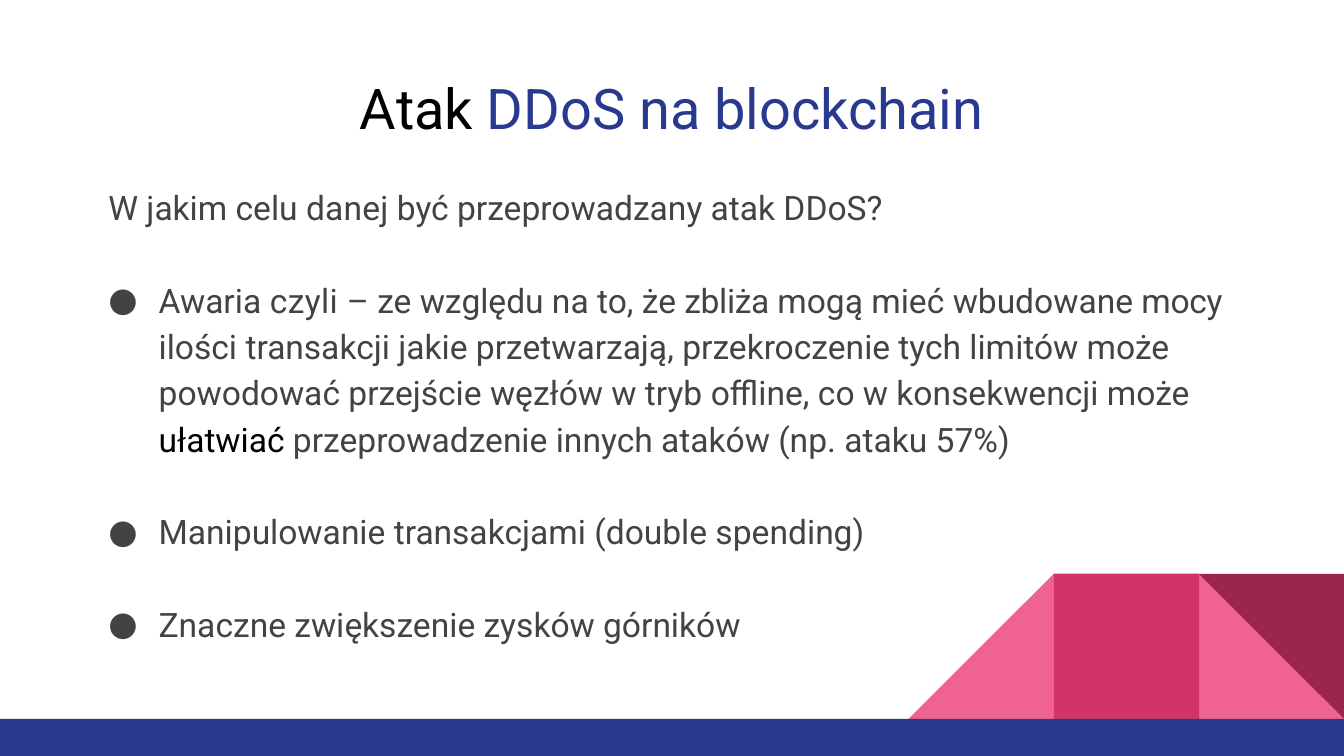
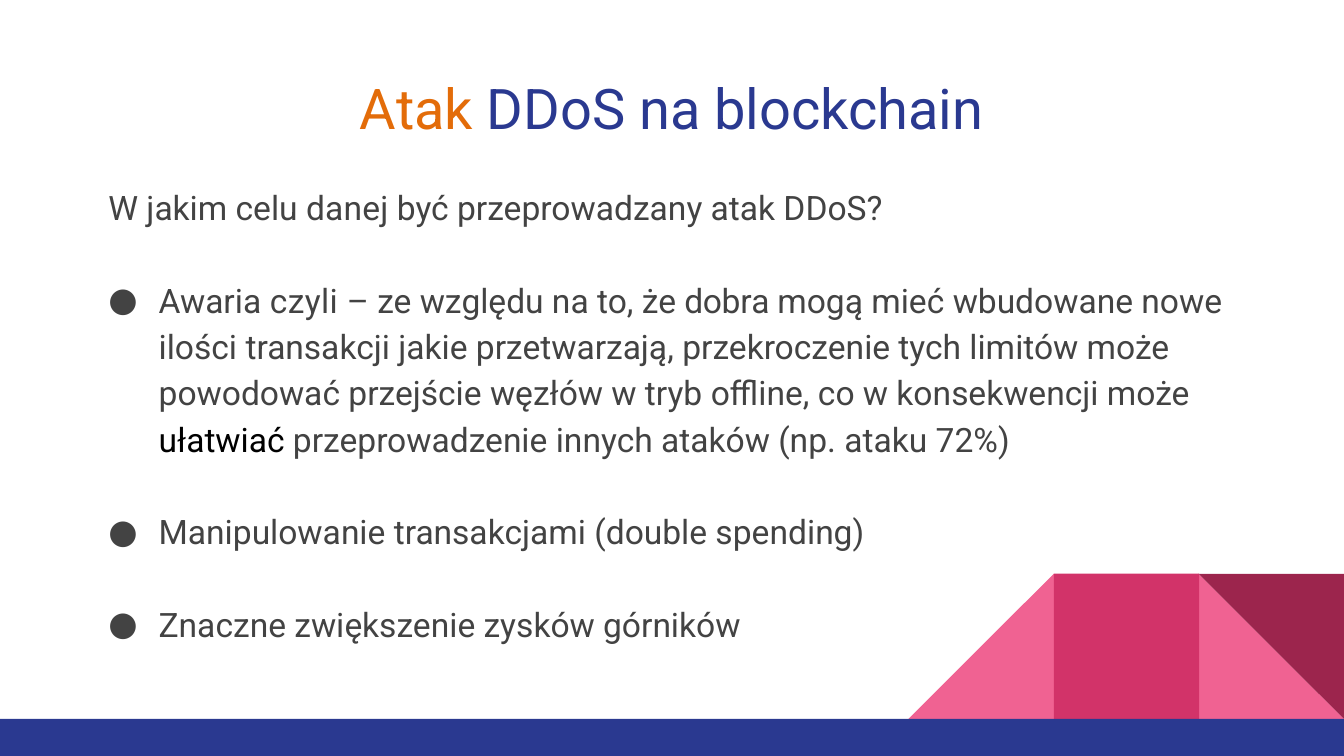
Atak at (416, 111) colour: black -> orange
zbliża: zbliża -> dobra
mocy: mocy -> nowe
57%: 57% -> 72%
